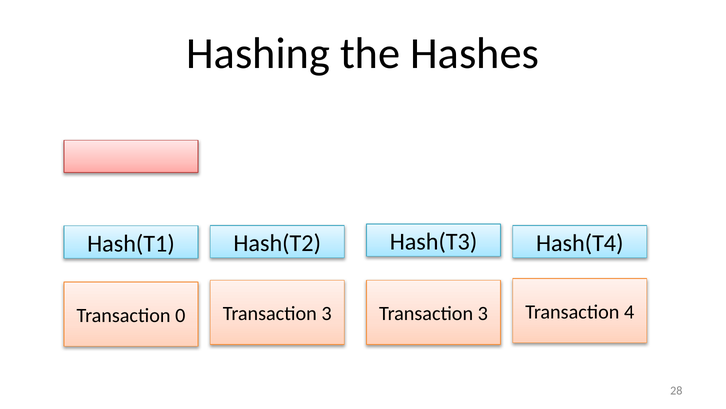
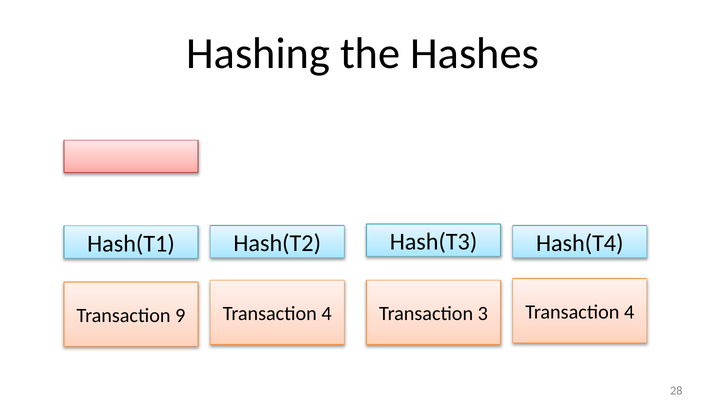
0: 0 -> 9
3 at (327, 313): 3 -> 4
